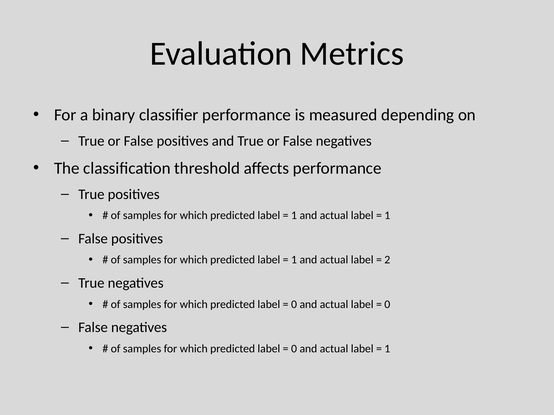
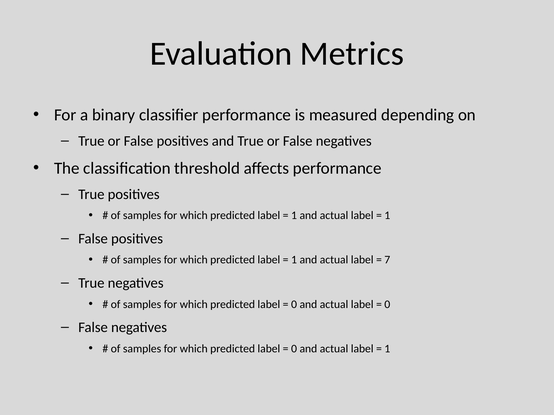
2: 2 -> 7
